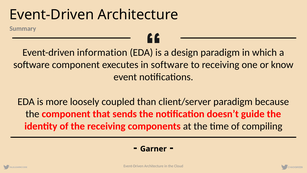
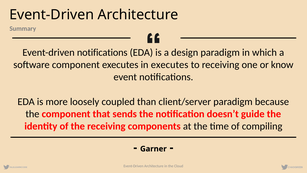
Event-driven information: information -> notifications
in software: software -> executes
